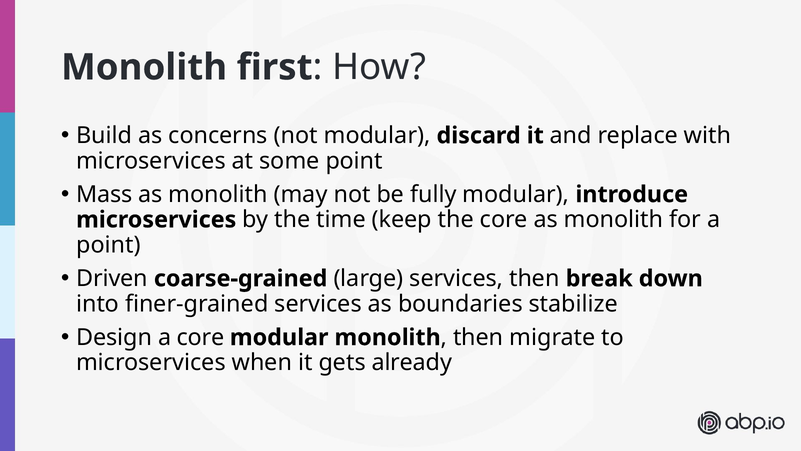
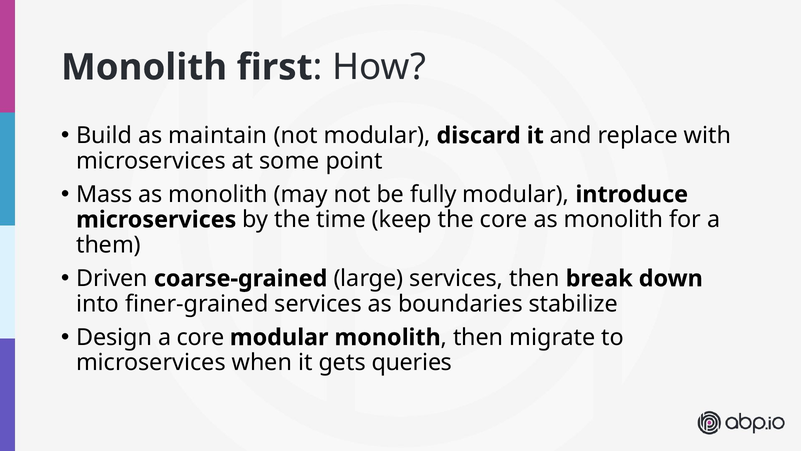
concerns: concerns -> maintain
point at (109, 245): point -> them
already: already -> queries
